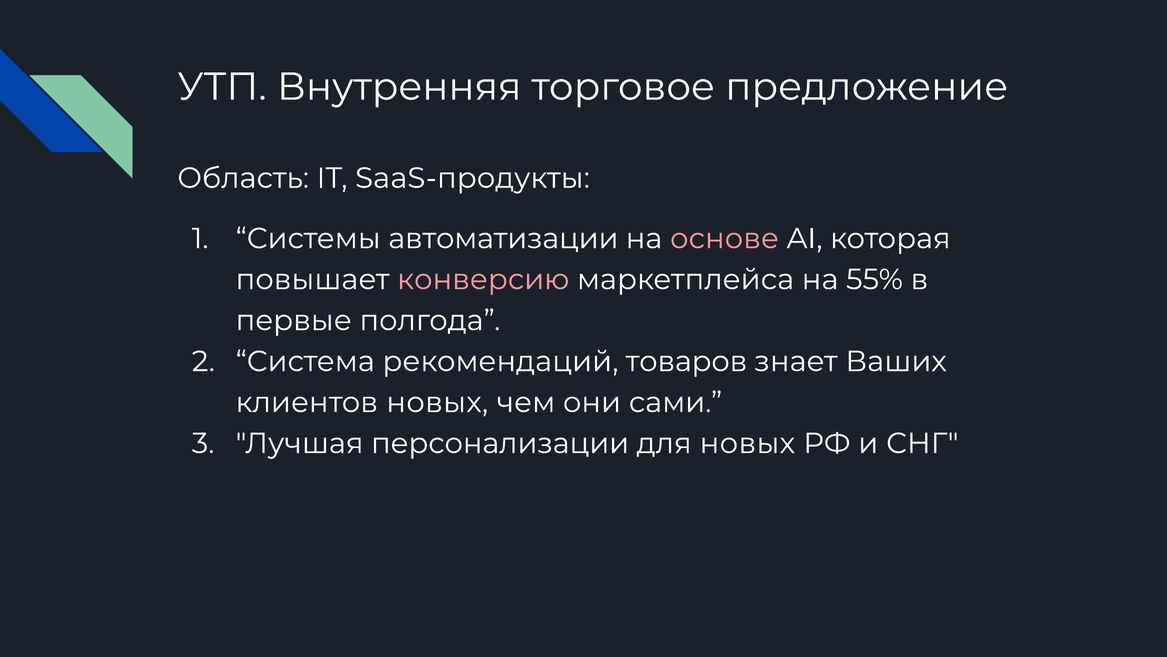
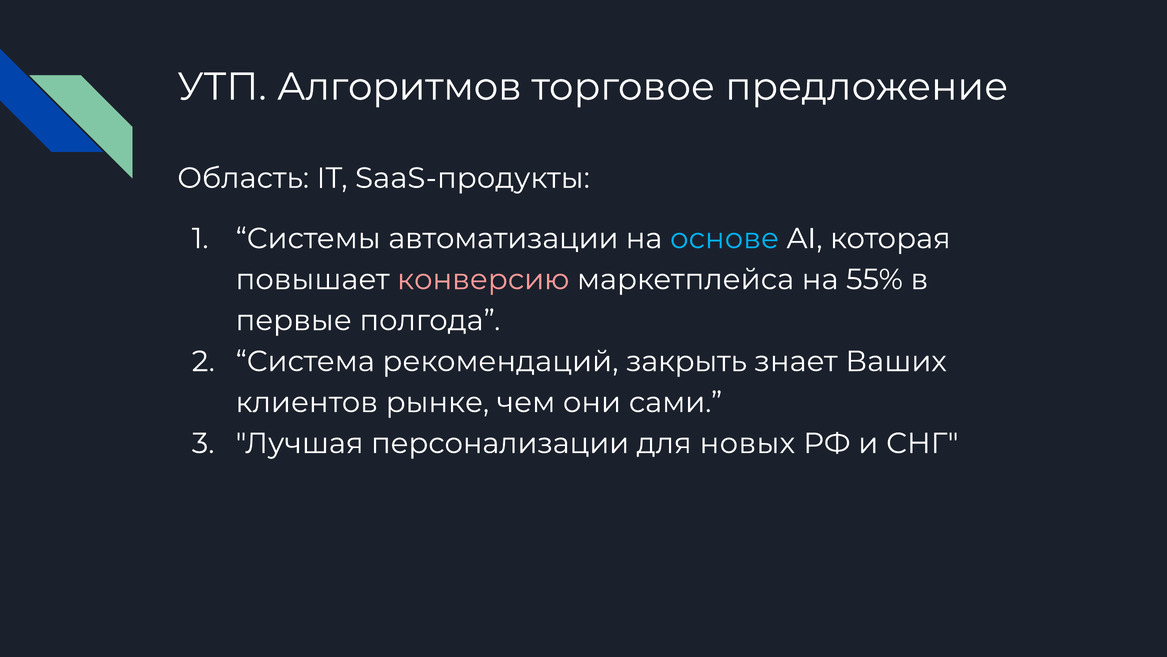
Внутренняя: Внутренняя -> Алгоритмов
основе colour: pink -> light blue
товаров: товаров -> закрыть
клиентов новых: новых -> рынке
